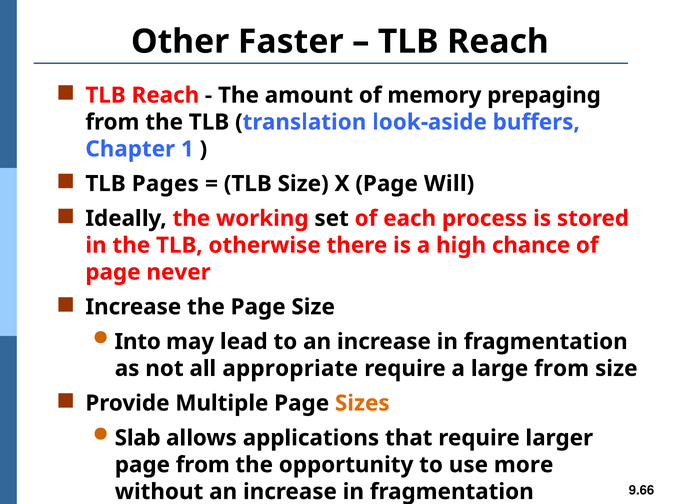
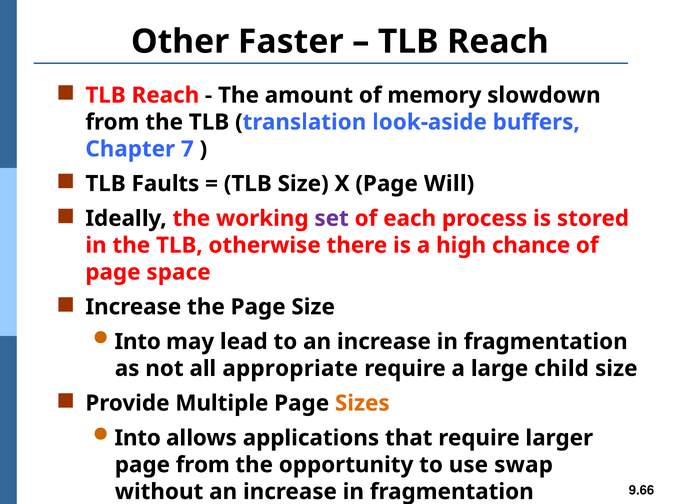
prepaging: prepaging -> slowdown
1: 1 -> 7
Pages: Pages -> Faults
set colour: black -> purple
never: never -> space
large from: from -> child
Slab at (138, 439): Slab -> Into
more: more -> swap
